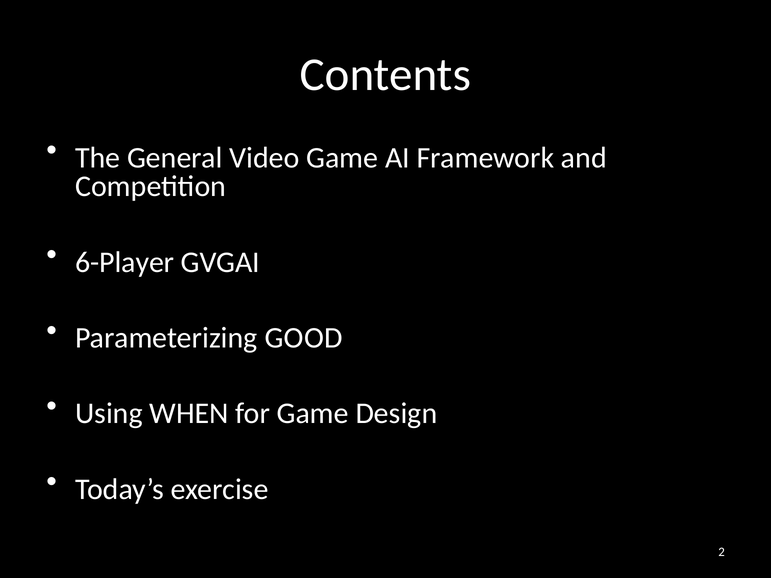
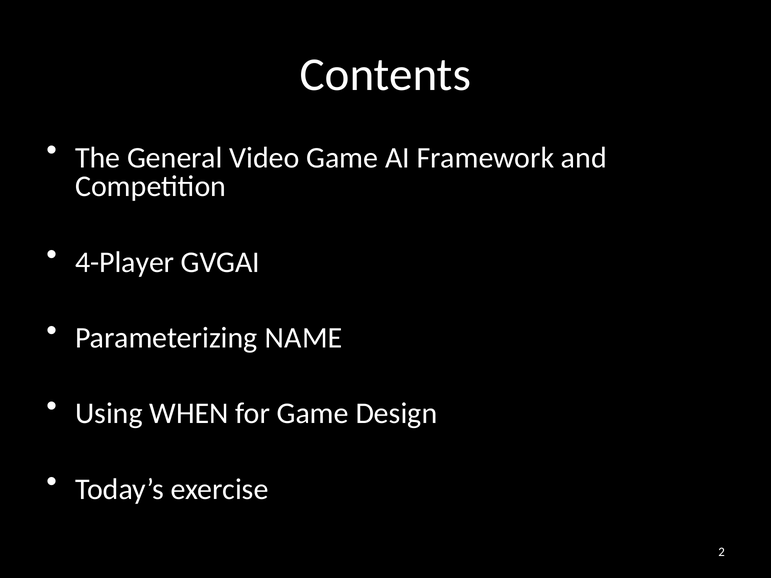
6-Player: 6-Player -> 4-Player
GOOD: GOOD -> NAME
